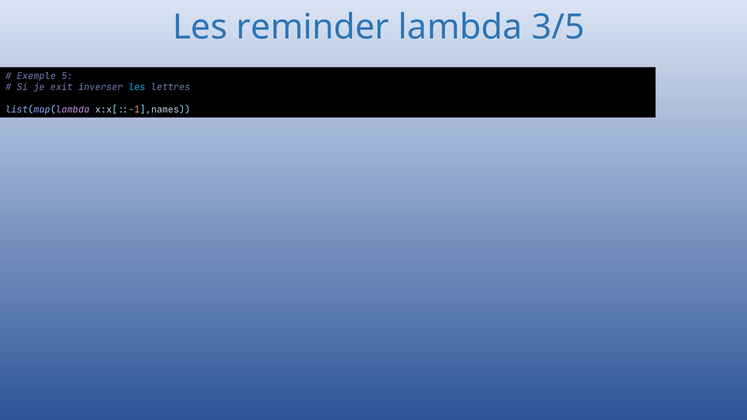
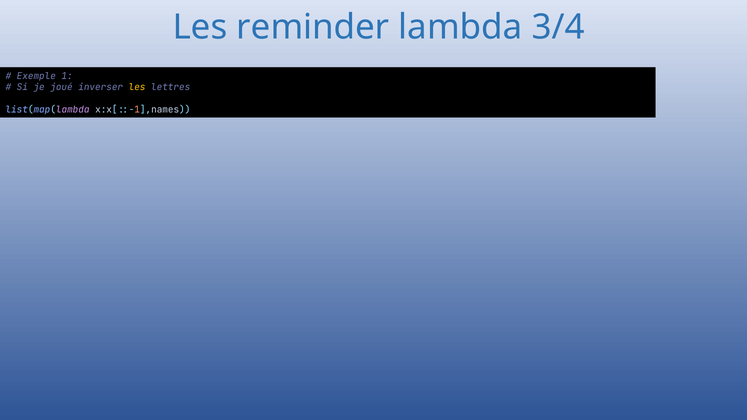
3/5: 3/5 -> 3/4
5: 5 -> 1
exit: exit -> joué
les at (137, 87) colour: light blue -> yellow
